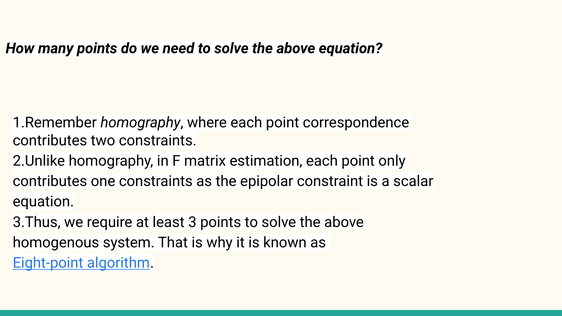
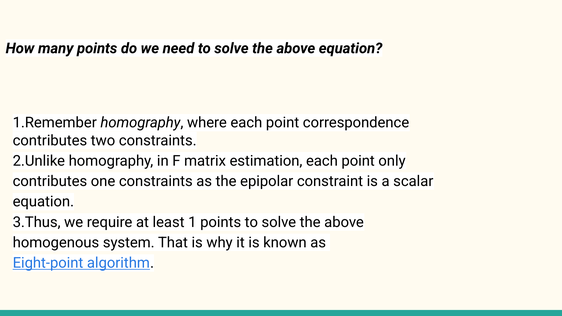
3: 3 -> 1
